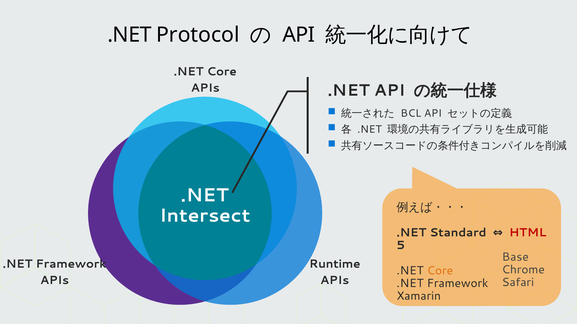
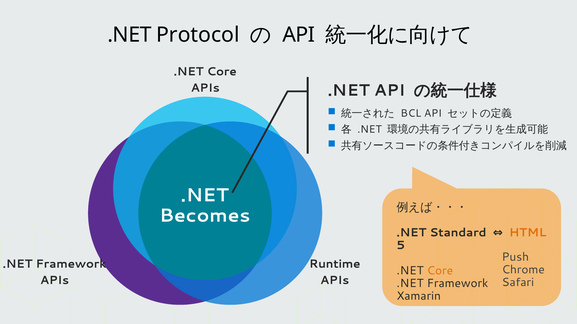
Intersect: Intersect -> Becomes
HTML colour: red -> orange
Base: Base -> Push
